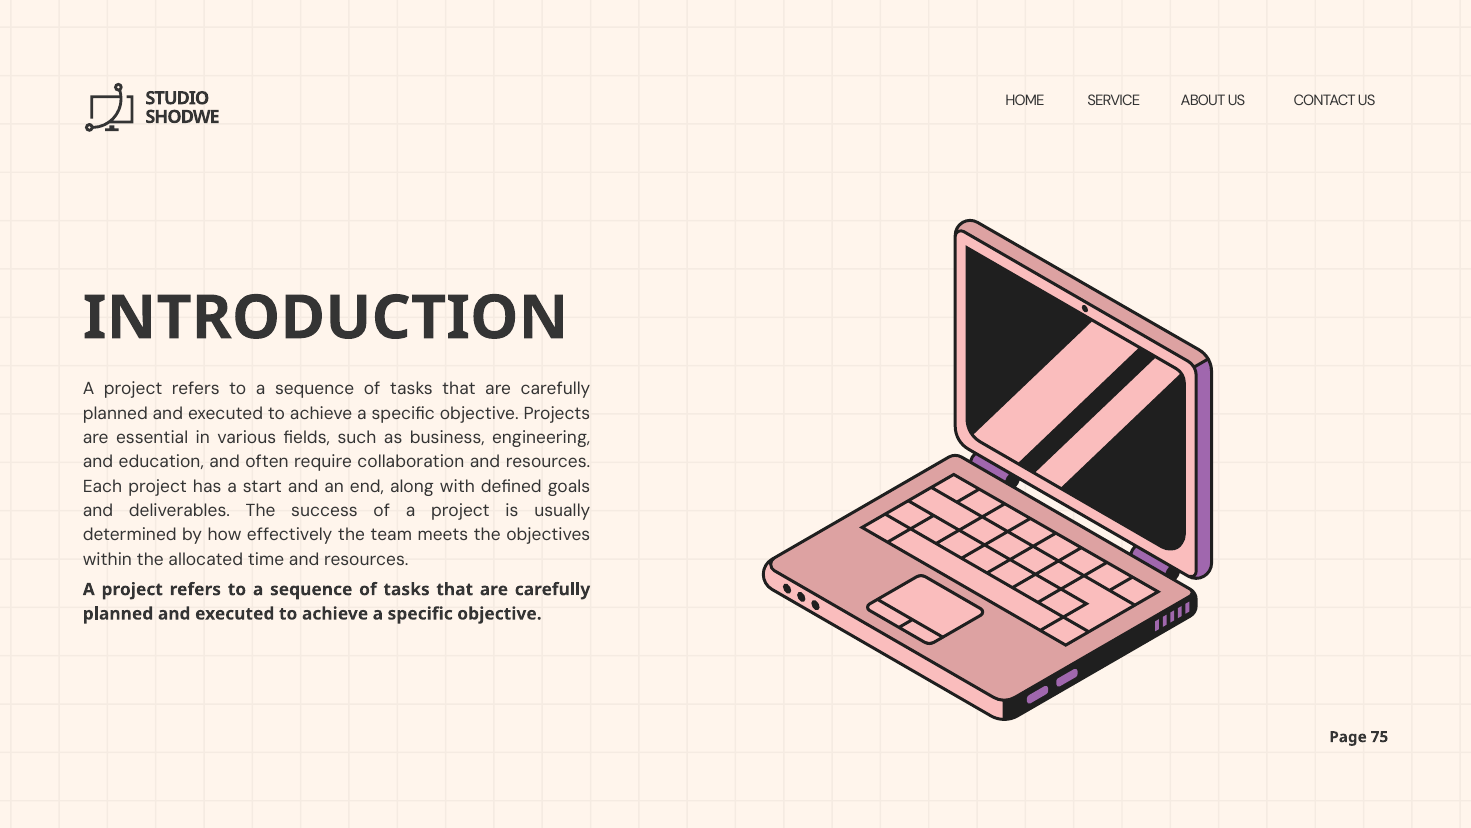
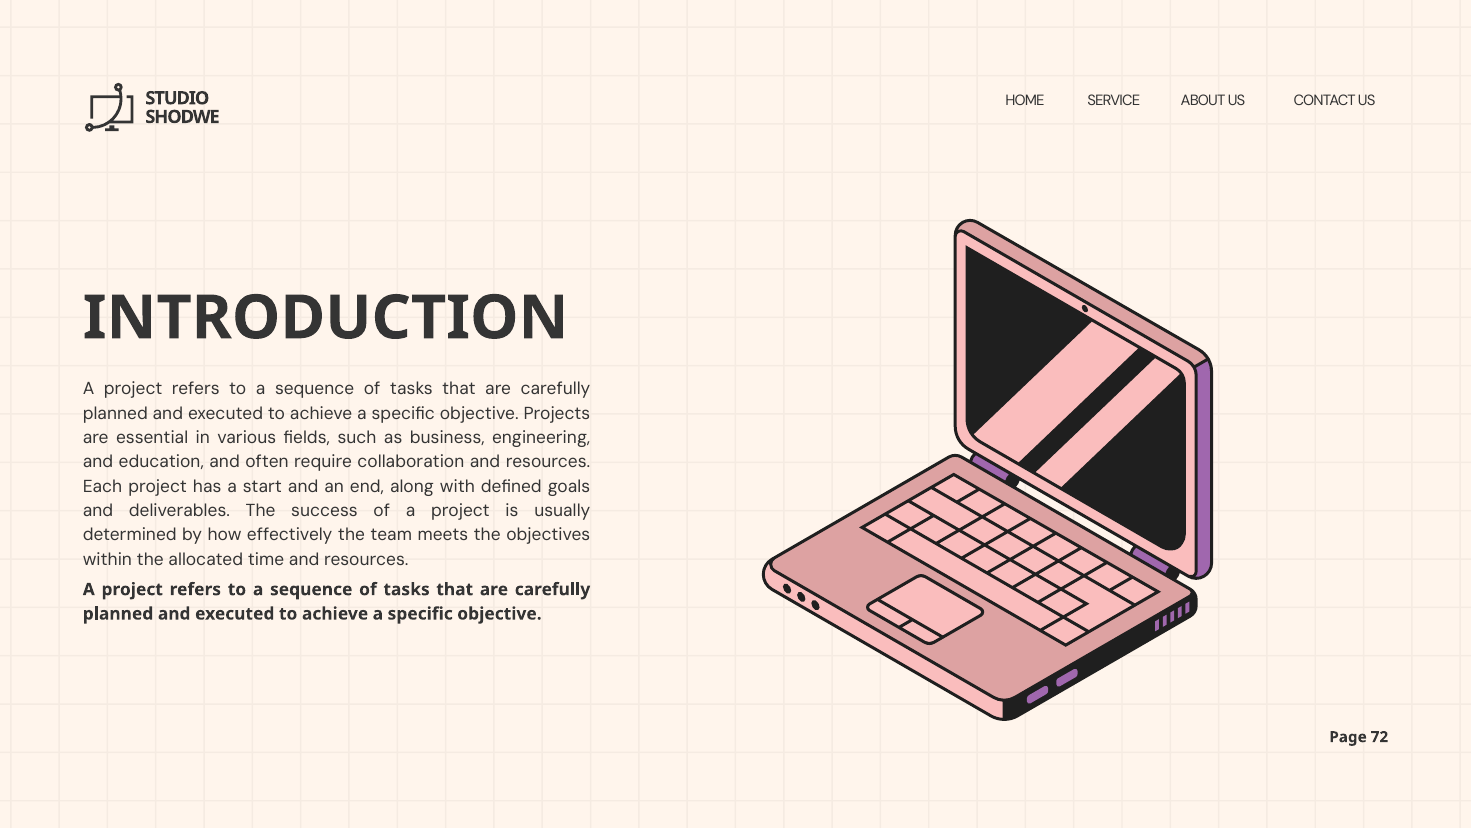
75: 75 -> 72
